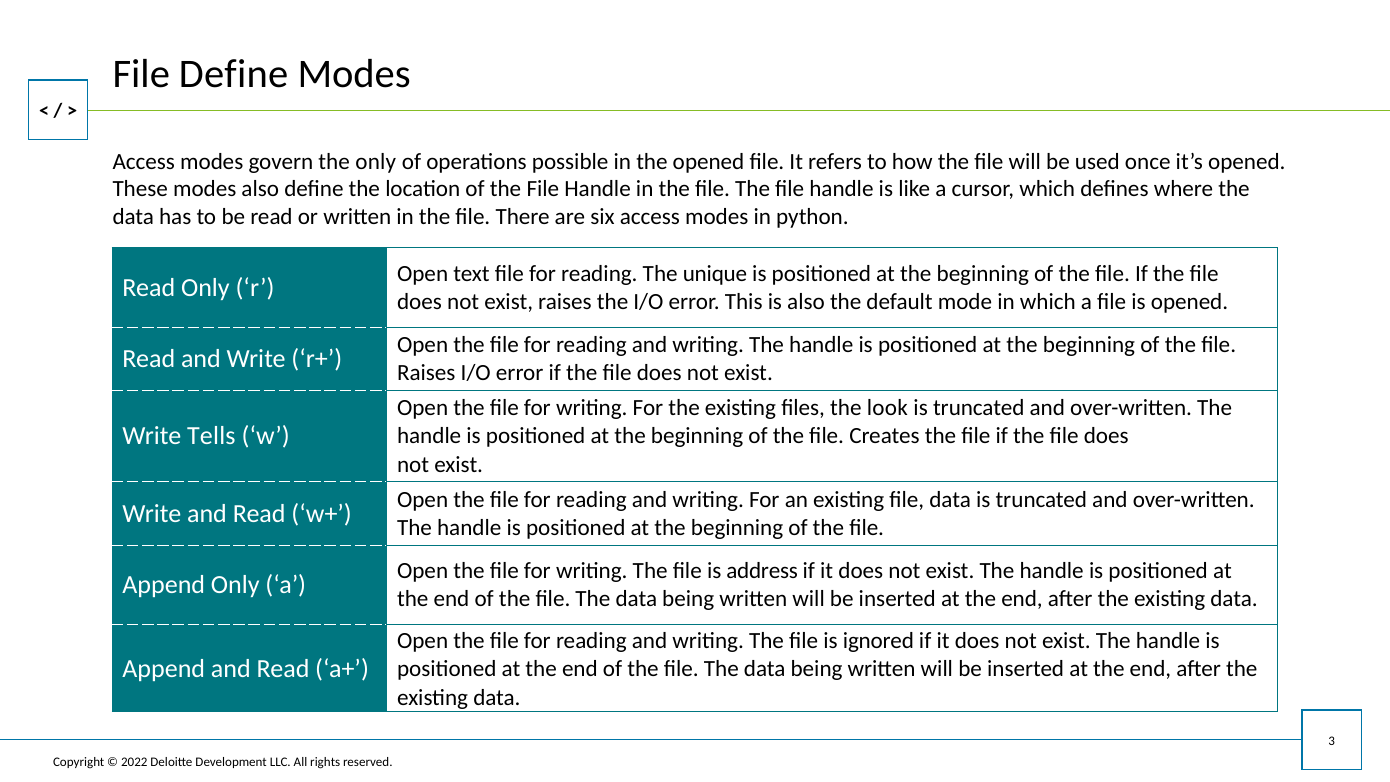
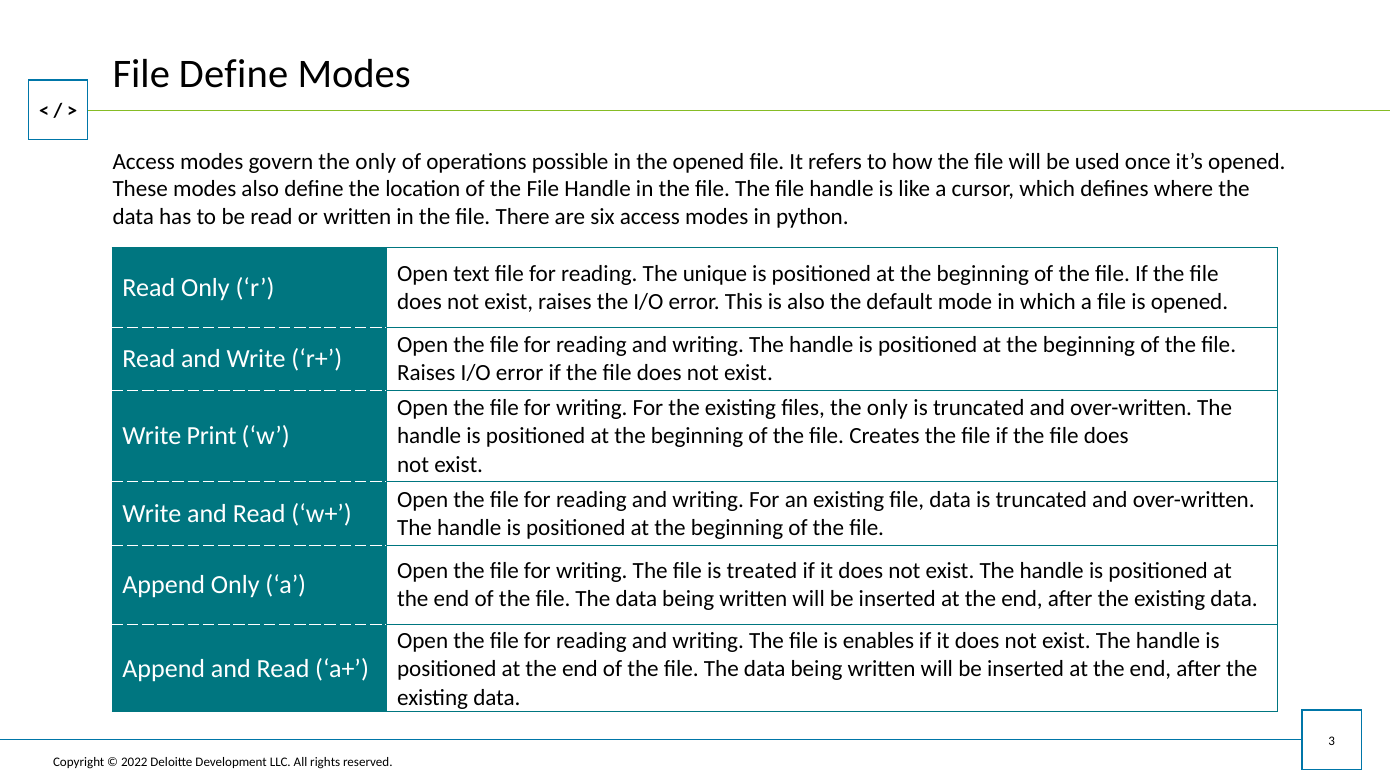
files the look: look -> only
Tells: Tells -> Print
address: address -> treated
ignored: ignored -> enables
